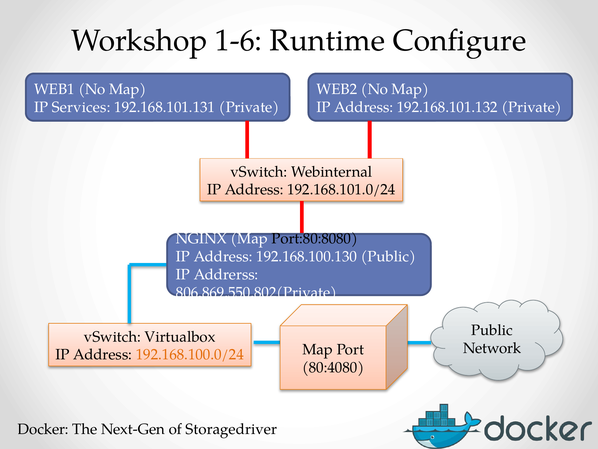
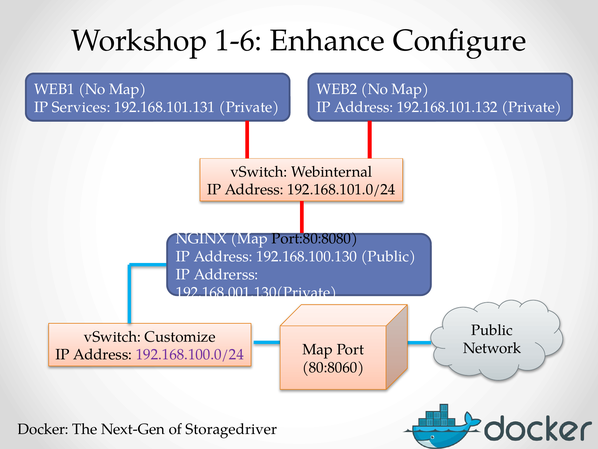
Runtime: Runtime -> Enhance
806.869.550.802(Private: 806.869.550.802(Private -> 192.168.001.130(Private
Virtualbox: Virtualbox -> Customize
192.168.100.0/24 colour: orange -> purple
80:4080: 80:4080 -> 80:8060
